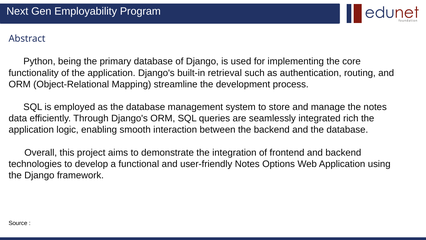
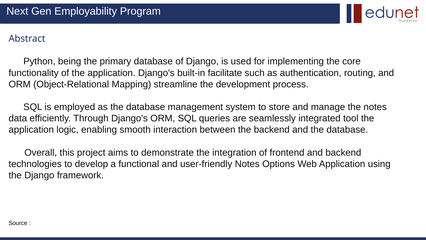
retrieval: retrieval -> facilitate
rich: rich -> tool
